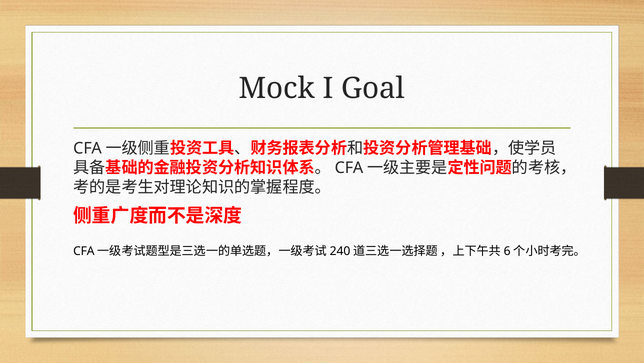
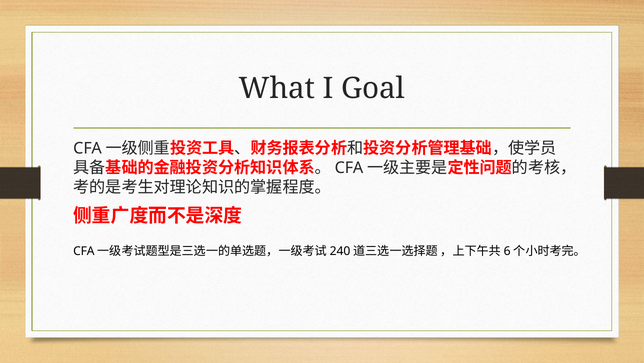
Mock: Mock -> What
